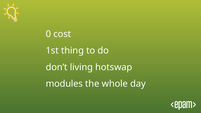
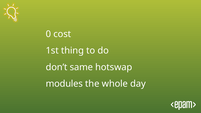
living: living -> same
